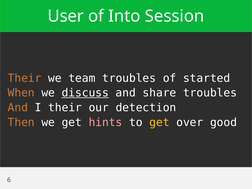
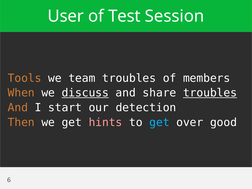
Into: Into -> Test
Their at (25, 78): Their -> Tools
started: started -> members
troubles at (210, 93) underline: none -> present
I their: their -> start
get at (159, 122) colour: yellow -> light blue
